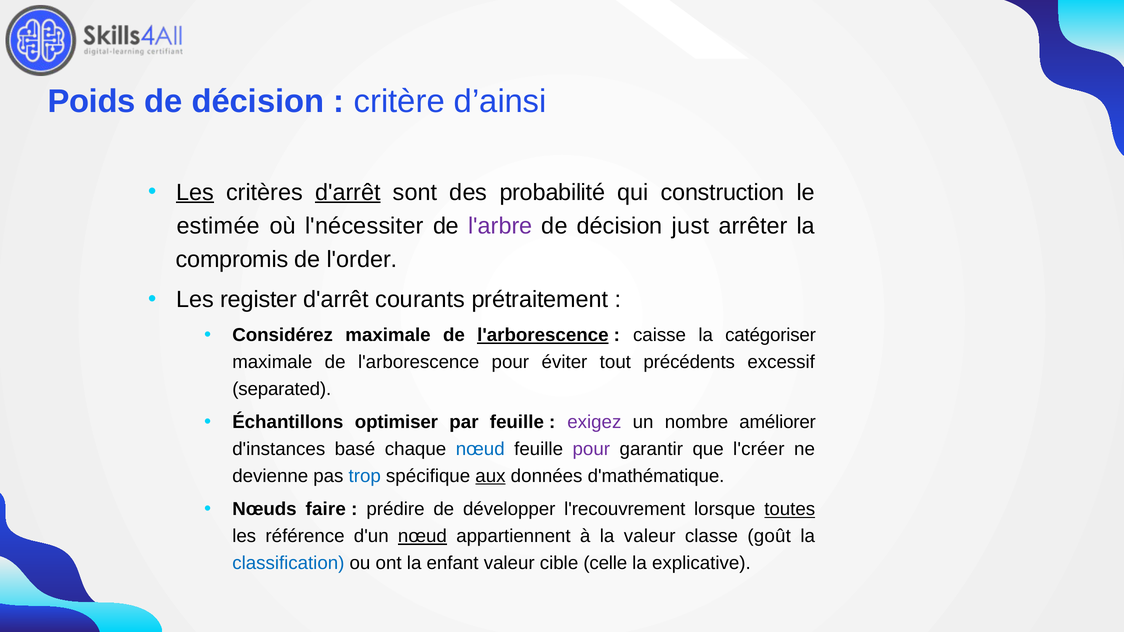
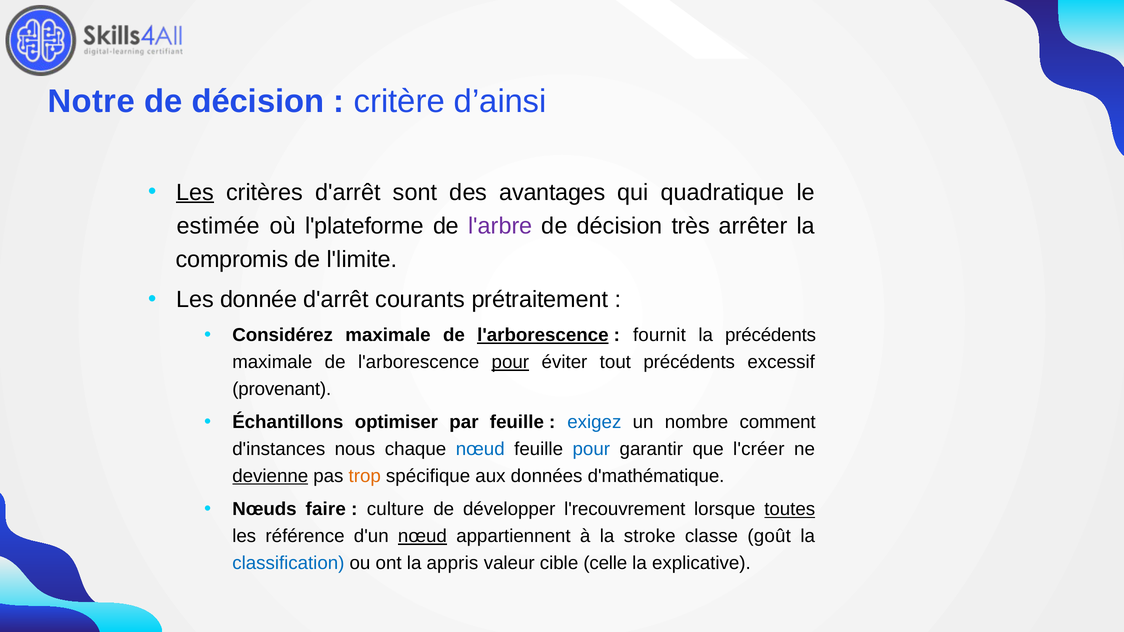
Poids: Poids -> Notre
d'arrêt at (348, 192) underline: present -> none
probabilité: probabilité -> avantages
construction: construction -> quadratique
l'nécessiter: l'nécessiter -> l'plateforme
just: just -> très
l'order: l'order -> l'limite
register: register -> donnée
caisse: caisse -> fournit
la catégoriser: catégoriser -> précédents
pour at (510, 362) underline: none -> present
separated: separated -> provenant
exigez colour: purple -> blue
améliorer: améliorer -> comment
basé: basé -> nous
pour at (591, 449) colour: purple -> blue
devienne underline: none -> present
trop colour: blue -> orange
aux underline: present -> none
prédire: prédire -> culture
la valeur: valeur -> stroke
enfant: enfant -> appris
